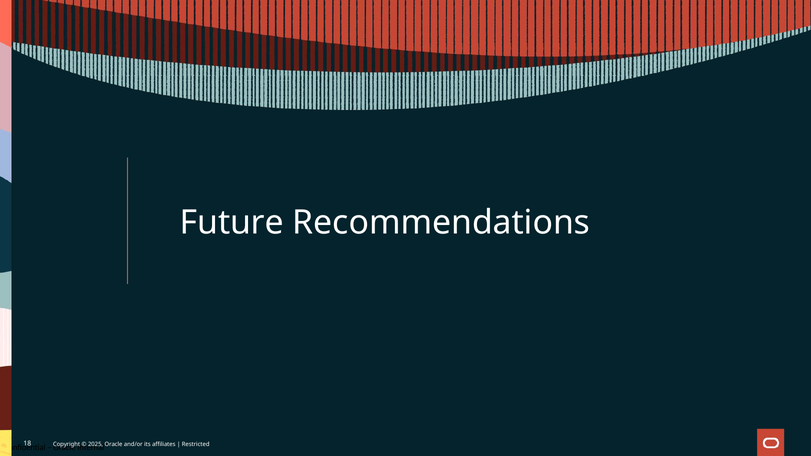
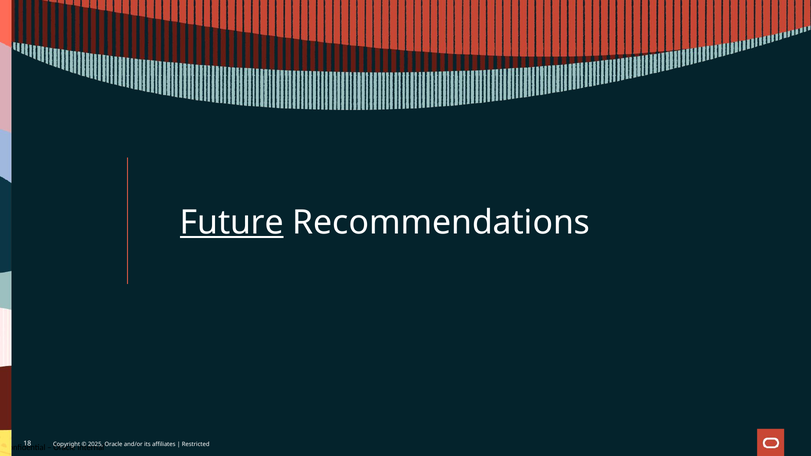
Future underline: none -> present
